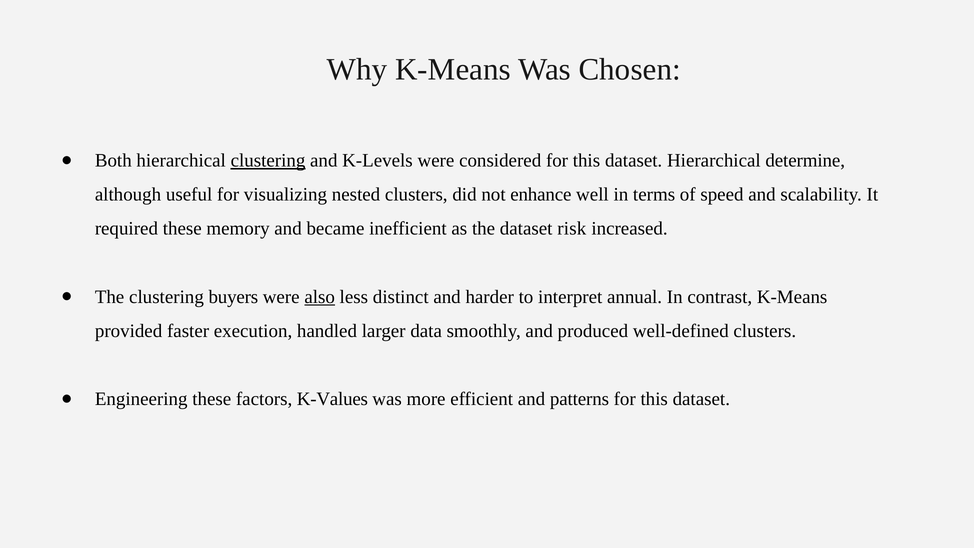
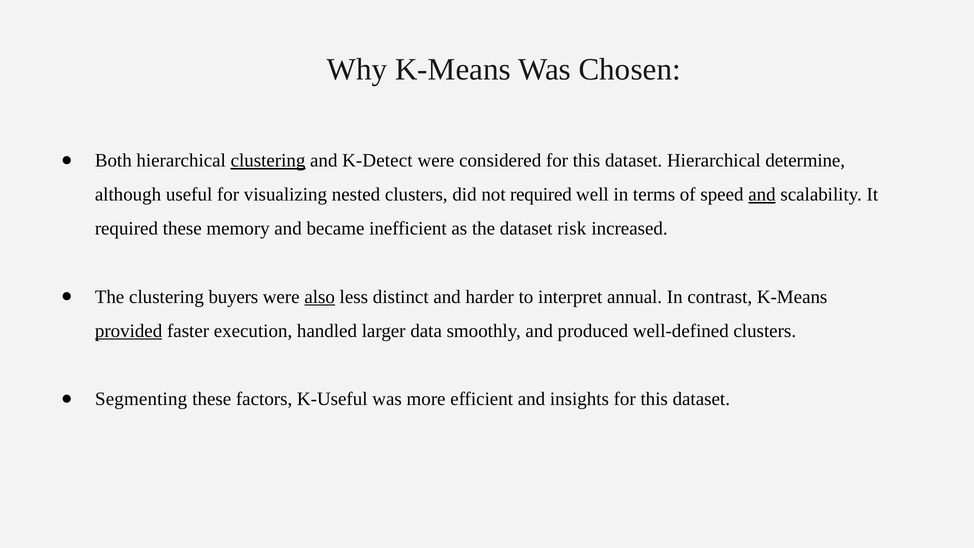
K-Levels: K-Levels -> K-Detect
not enhance: enhance -> required
and at (762, 195) underline: none -> present
provided underline: none -> present
Engineering: Engineering -> Segmenting
K-Values: K-Values -> K-Useful
patterns: patterns -> insights
